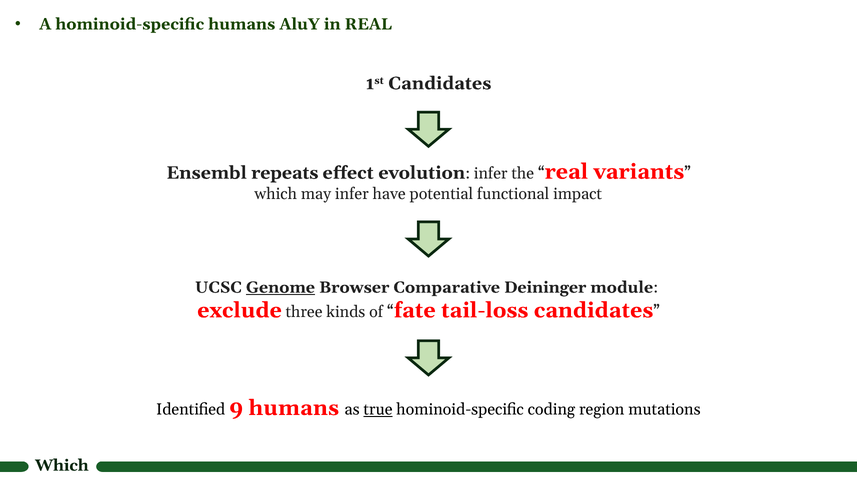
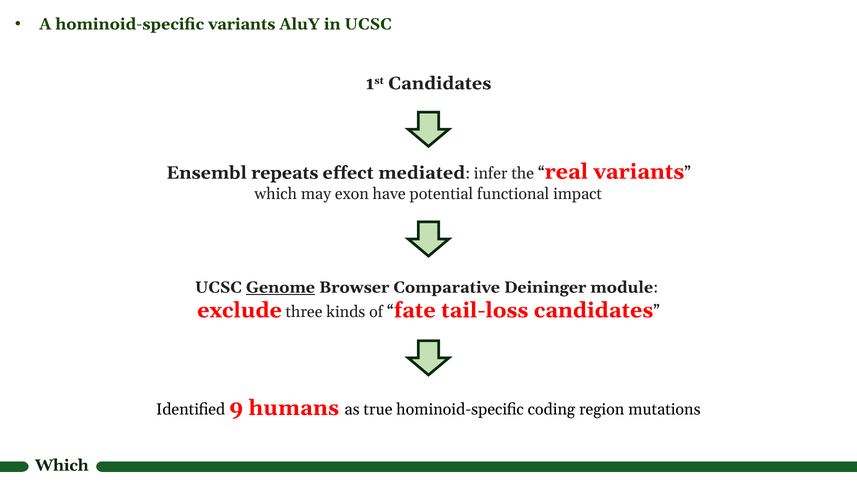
hominoid-specific humans: humans -> variants
in REAL: REAL -> UCSC
evolution: evolution -> mediated
may infer: infer -> exon
true underline: present -> none
